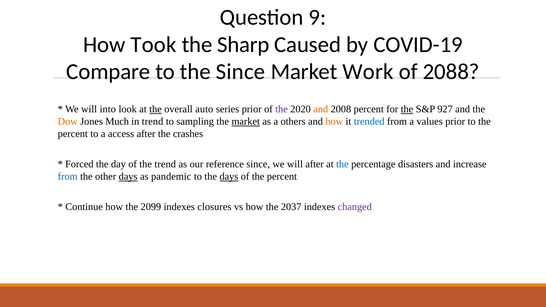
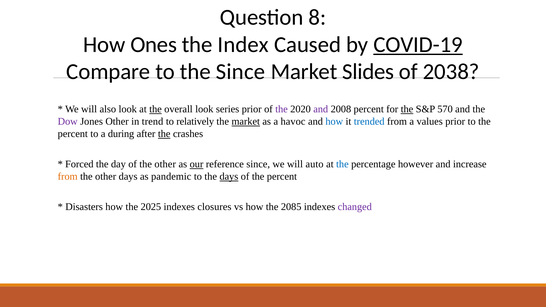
9: 9 -> 8
Took: Took -> Ones
Sharp: Sharp -> Index
COVID-19 underline: none -> present
Work: Work -> Slides
2088: 2088 -> 2038
into: into -> also
overall auto: auto -> look
and at (321, 109) colour: orange -> purple
927: 927 -> 570
Dow colour: orange -> purple
Jones Much: Much -> Other
sampling: sampling -> relatively
others: others -> havoc
how at (334, 122) colour: orange -> blue
access: access -> during
the at (164, 134) underline: none -> present
of the trend: trend -> other
our underline: none -> present
will after: after -> auto
disasters: disasters -> however
from at (68, 177) colour: blue -> orange
days at (128, 177) underline: present -> none
Continue: Continue -> Disasters
2099: 2099 -> 2025
2037: 2037 -> 2085
